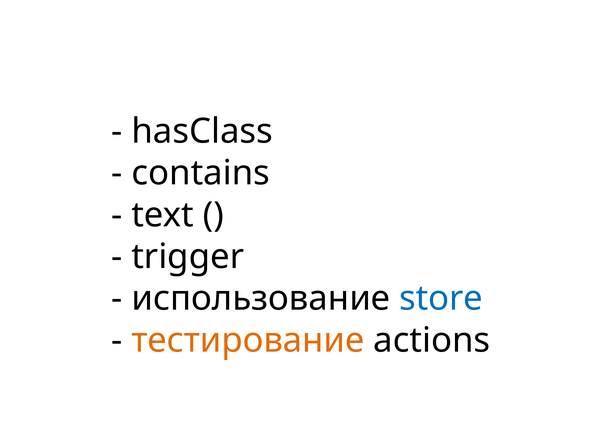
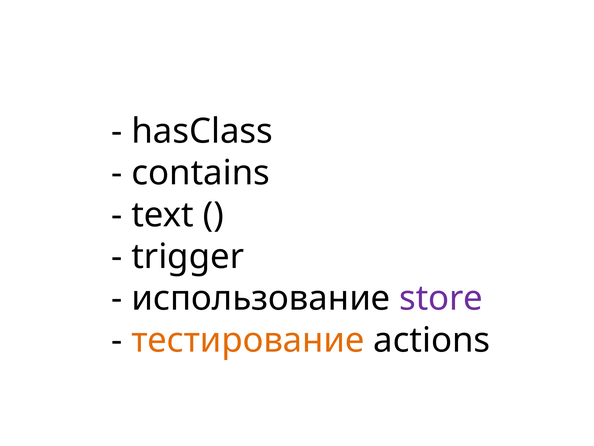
store colour: blue -> purple
